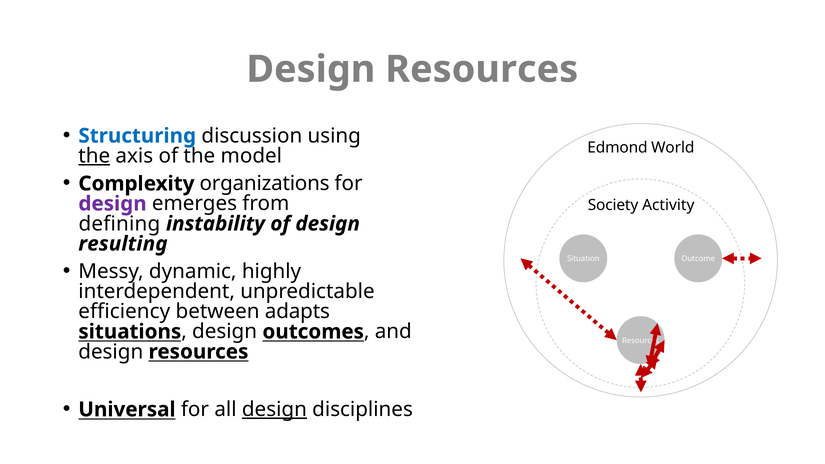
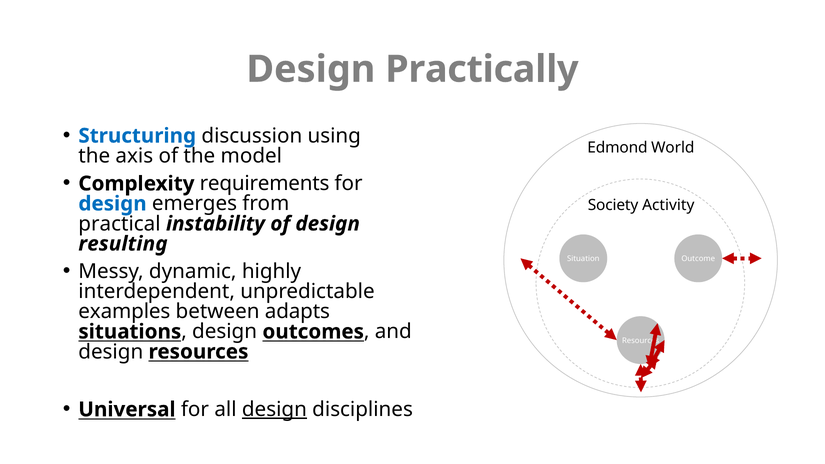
Resources at (482, 69): Resources -> Practically
the at (94, 156) underline: present -> none
organizations: organizations -> requirements
design at (113, 204) colour: purple -> blue
defining: defining -> practical
efficiency: efficiency -> examples
